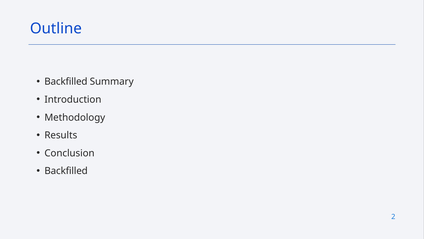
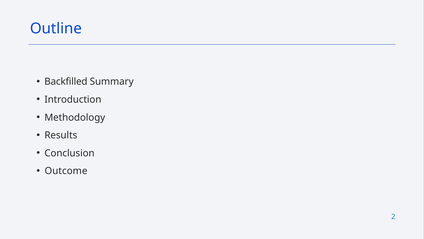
Backfilled at (66, 171): Backfilled -> Outcome
